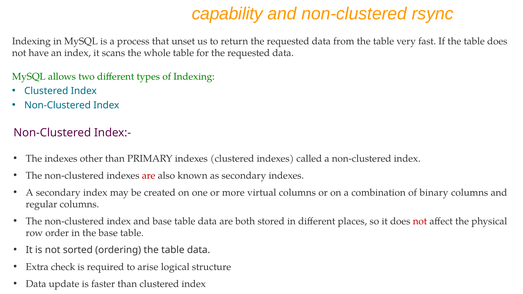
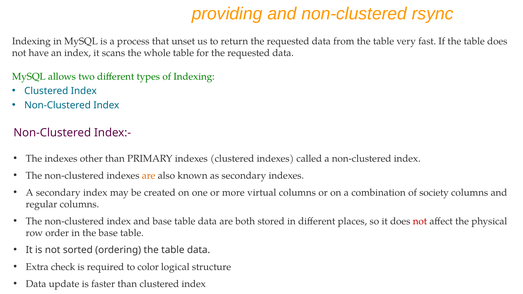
capability: capability -> providing
are at (149, 176) colour: red -> orange
binary: binary -> society
arise: arise -> color
